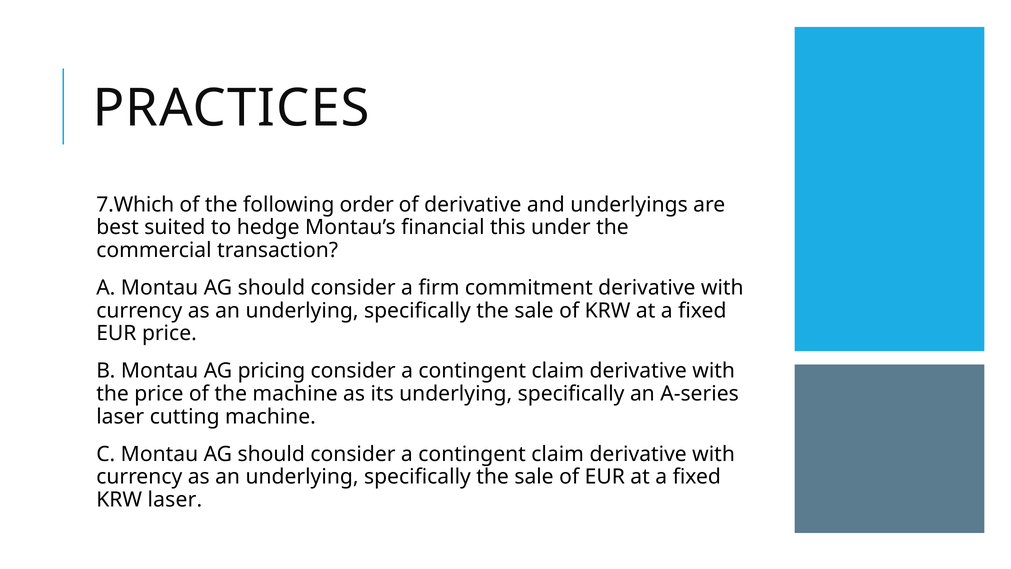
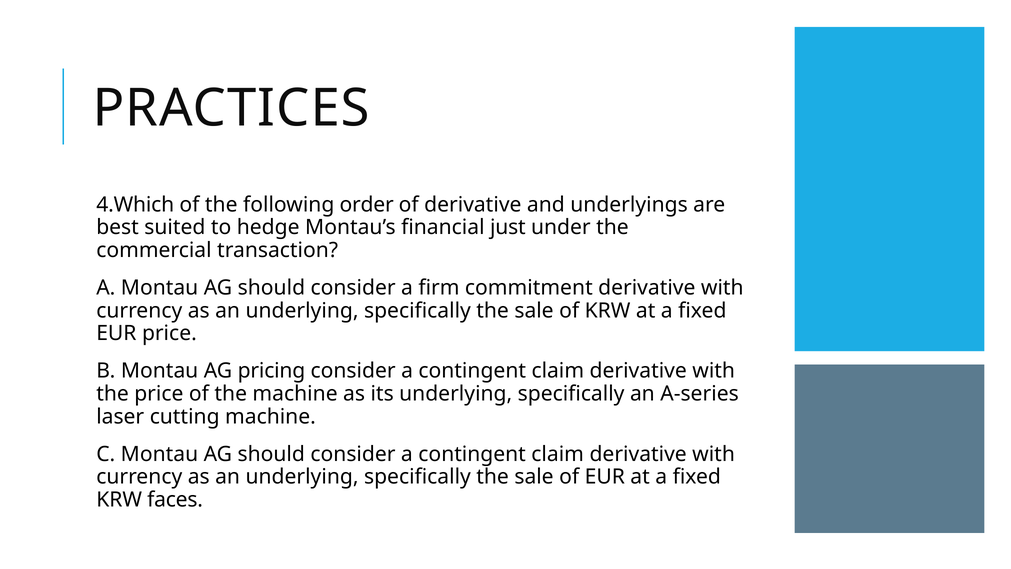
7.Which: 7.Which -> 4.Which
this: this -> just
KRW laser: laser -> faces
